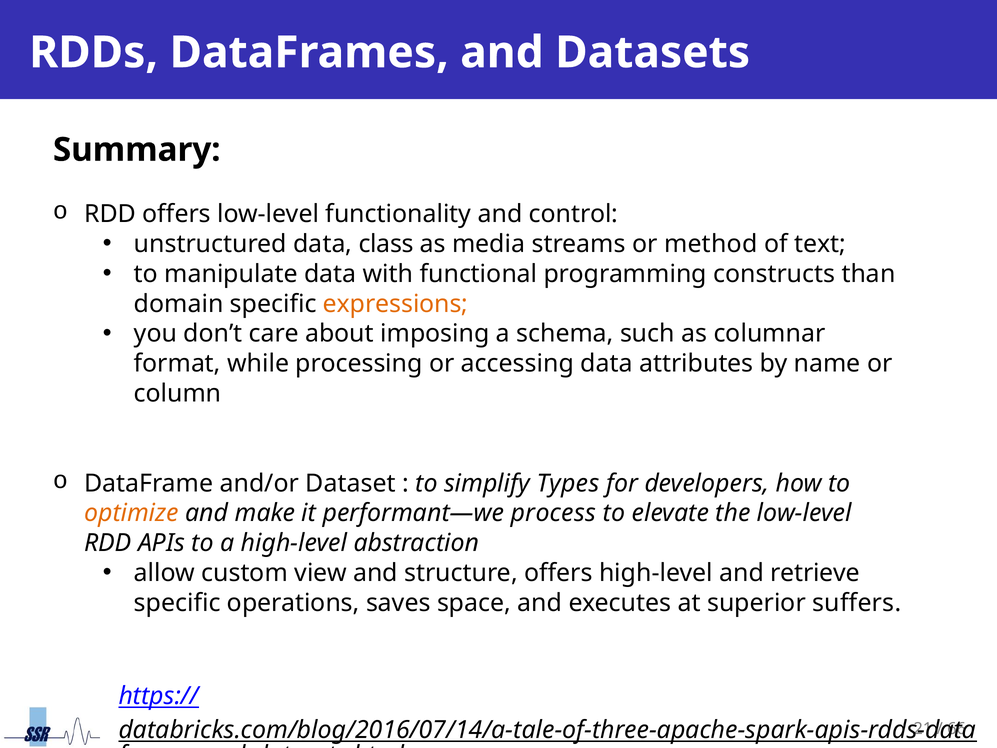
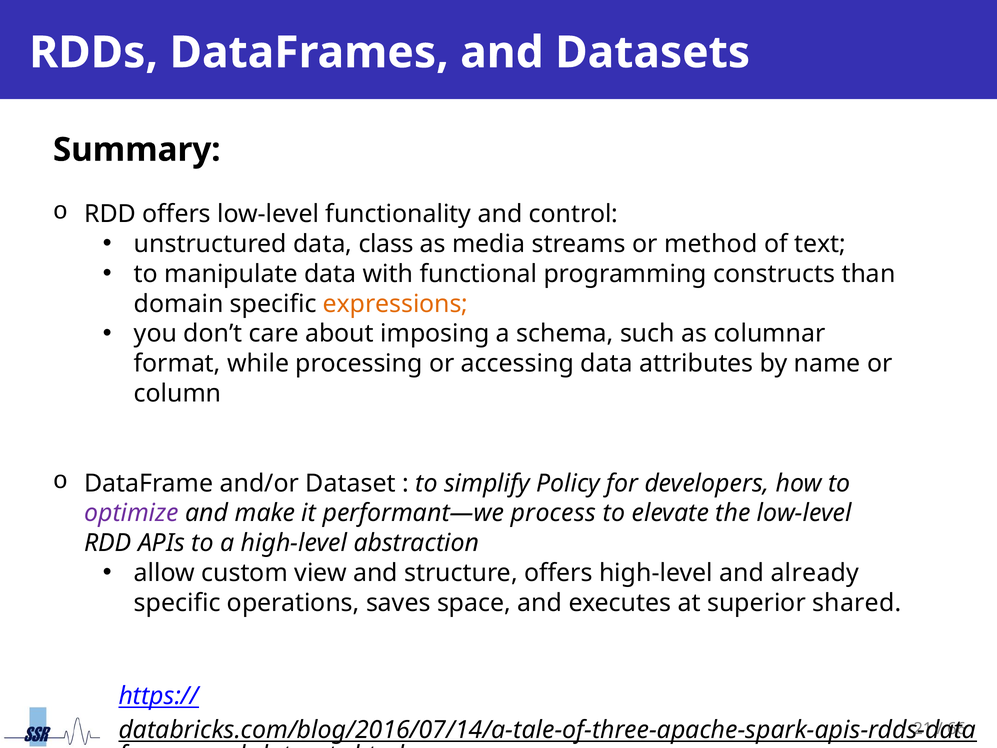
Types: Types -> Policy
optimize colour: orange -> purple
retrieve: retrieve -> already
suffers: suffers -> shared
